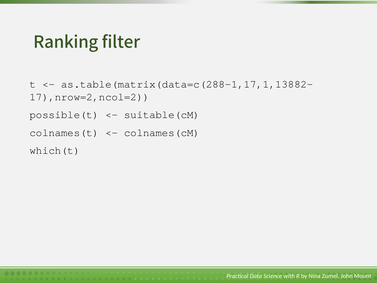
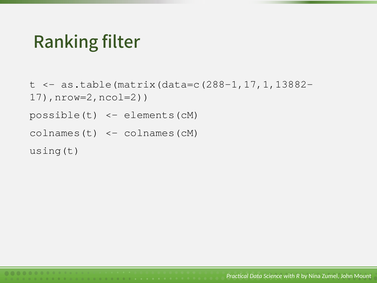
suitable(cM: suitable(cM -> elements(cM
which(t: which(t -> using(t
